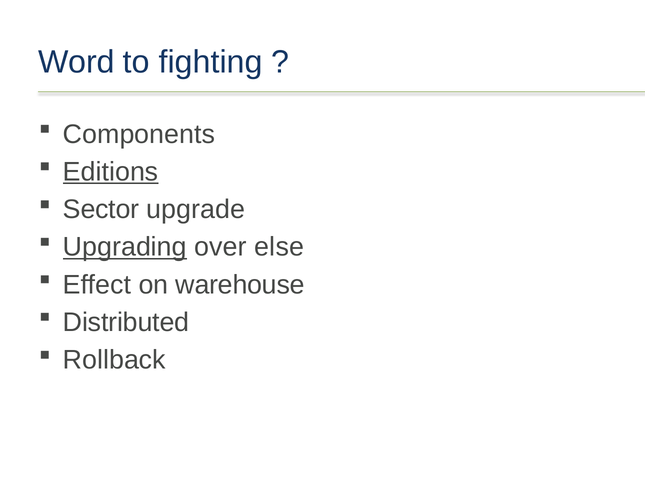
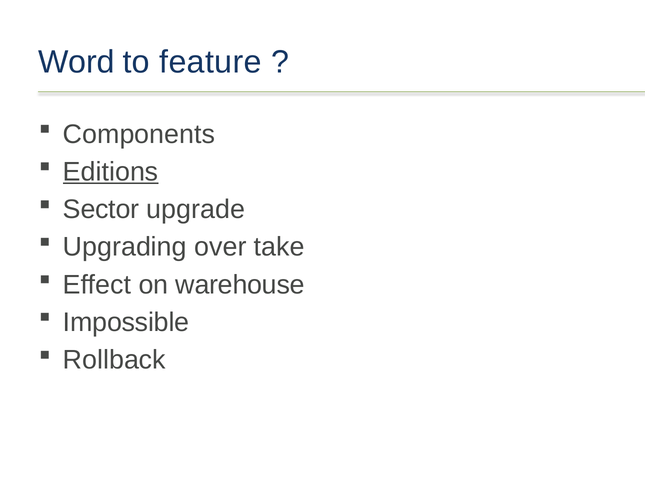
fighting: fighting -> feature
Upgrading underline: present -> none
else: else -> take
Distributed: Distributed -> Impossible
